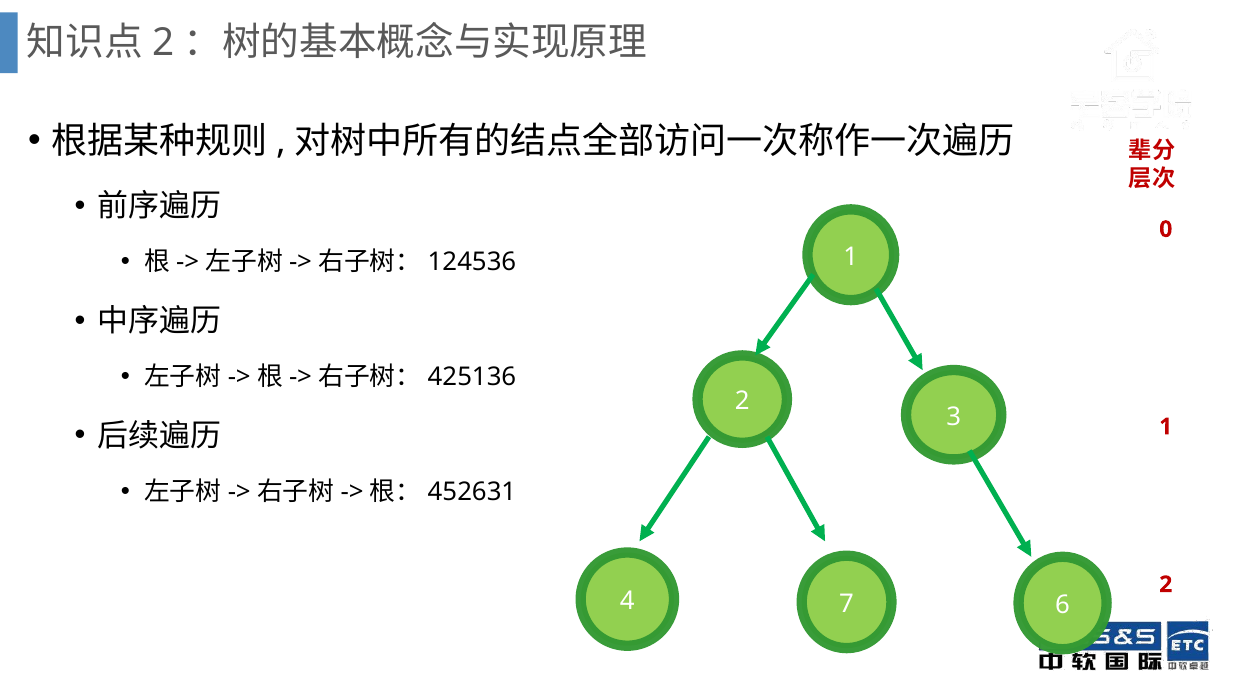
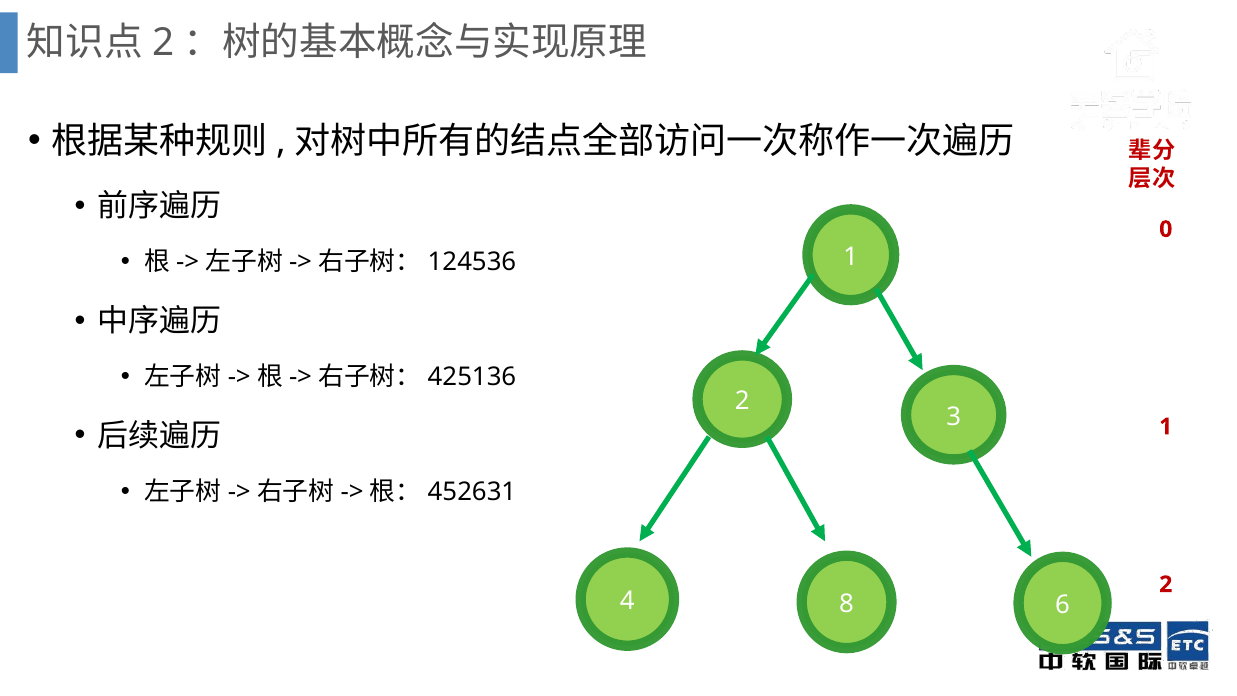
7: 7 -> 8
